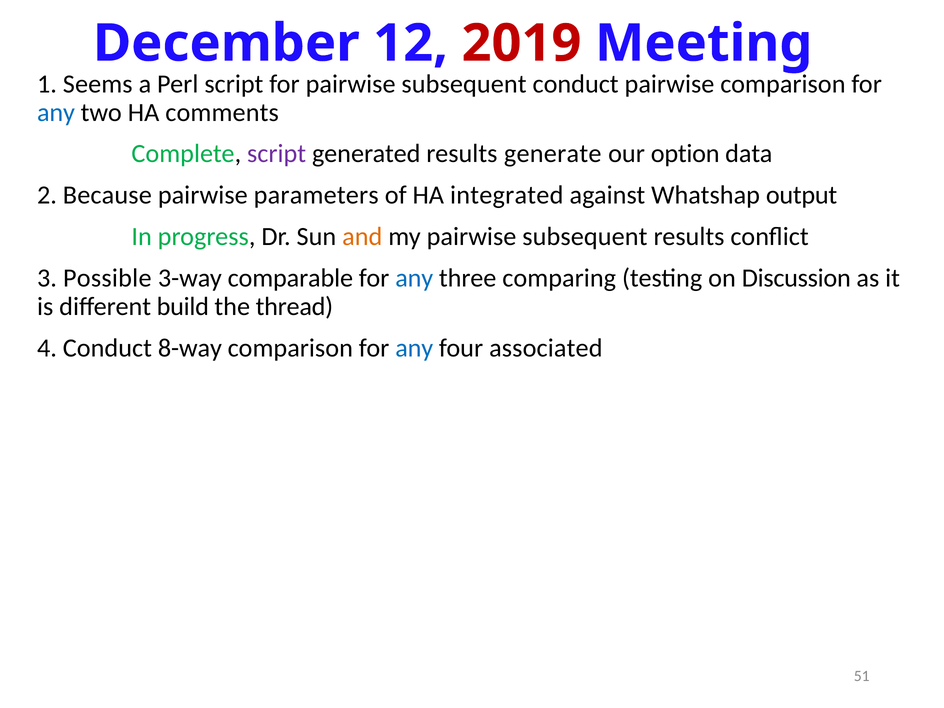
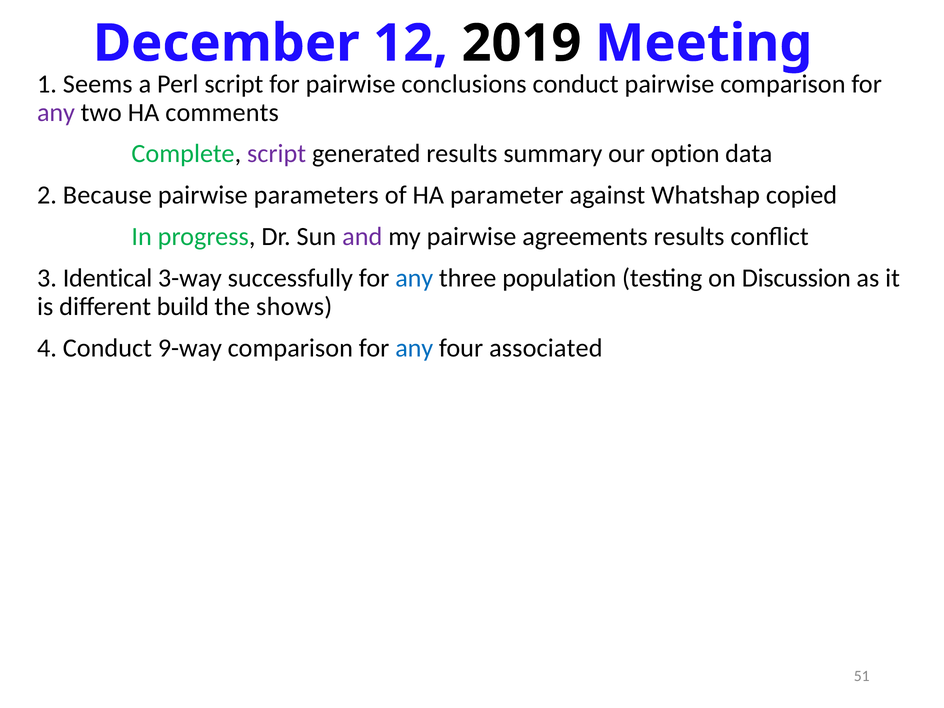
2019 colour: red -> black
subsequent at (464, 84): subsequent -> conclusions
any at (56, 112) colour: blue -> purple
generate: generate -> summary
integrated: integrated -> parameter
output: output -> copied
and colour: orange -> purple
my pairwise subsequent: subsequent -> agreements
Possible: Possible -> Identical
comparable: comparable -> successfully
comparing: comparing -> population
thread: thread -> shows
8-way: 8-way -> 9-way
